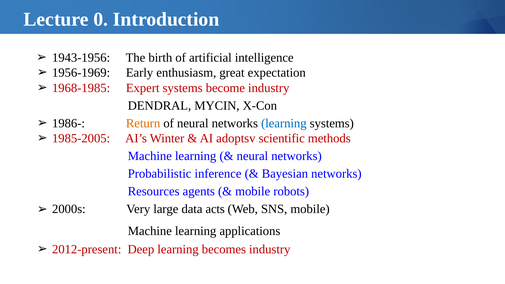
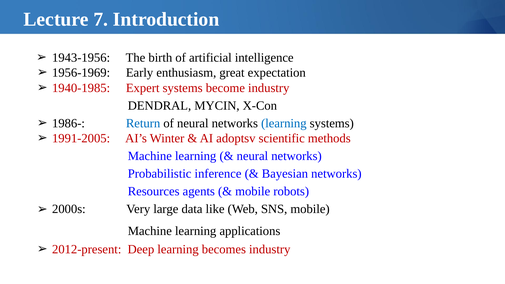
0: 0 -> 7
1968-1985: 1968-1985 -> 1940-1985
Return colour: orange -> blue
1985-2005: 1985-2005 -> 1991-2005
acts: acts -> like
